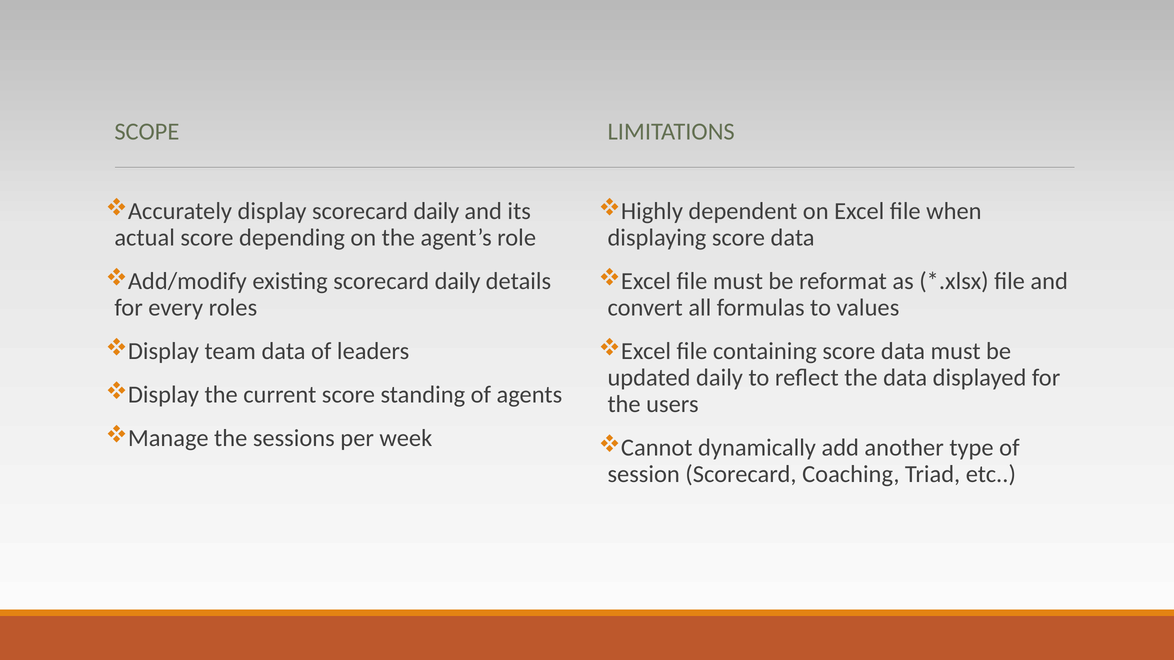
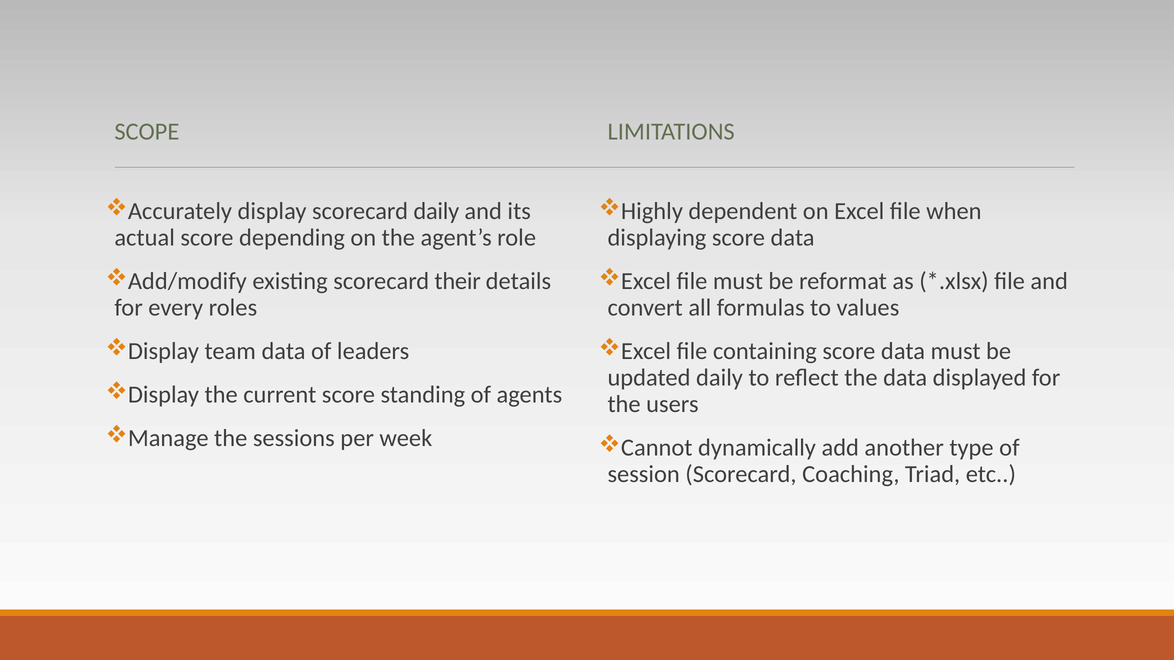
existing scorecard daily: daily -> their
